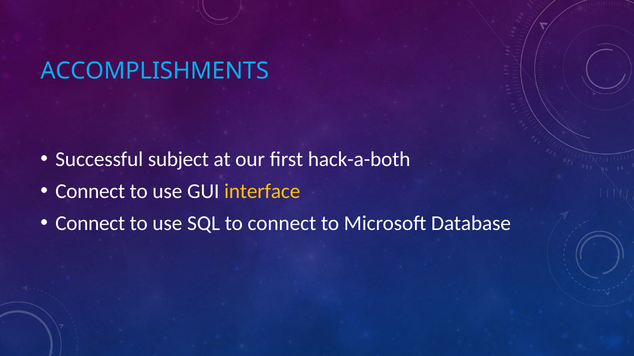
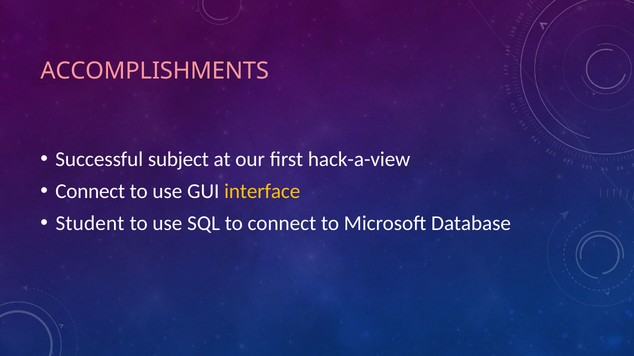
ACCOMPLISHMENTS colour: light blue -> pink
hack-a-both: hack-a-both -> hack-a-view
Connect at (90, 224): Connect -> Student
